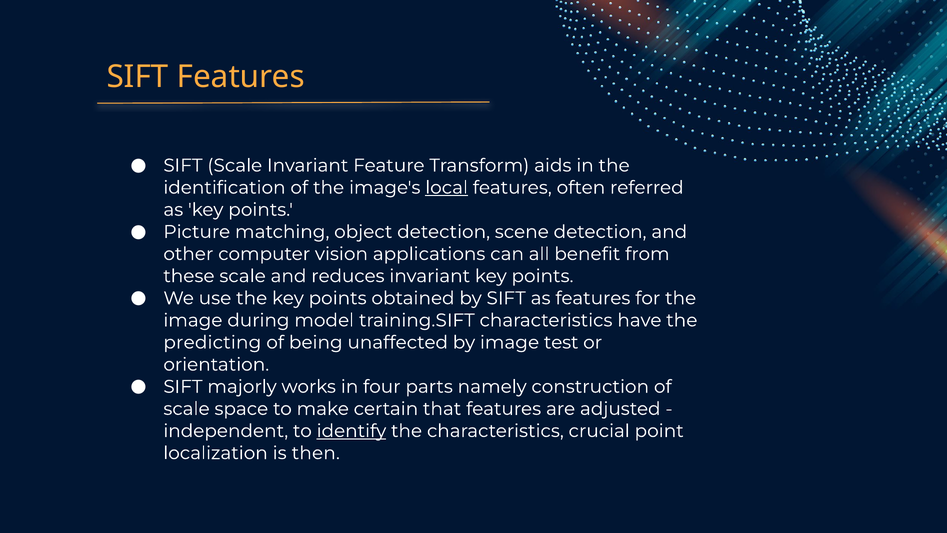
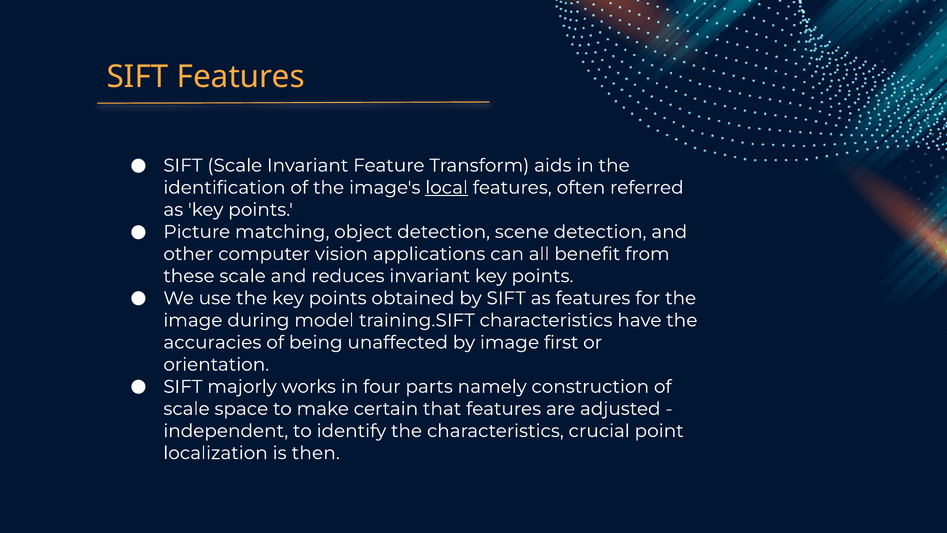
predicting: predicting -> accuracies
test: test -> first
identify underline: present -> none
